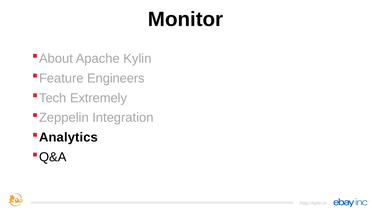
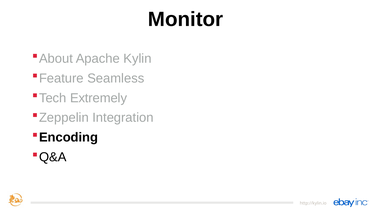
Engineers: Engineers -> Seamless
Analytics: Analytics -> Encoding
